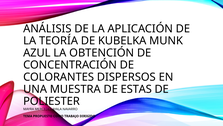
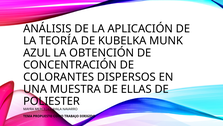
ESTAS: ESTAS -> ELLAS
